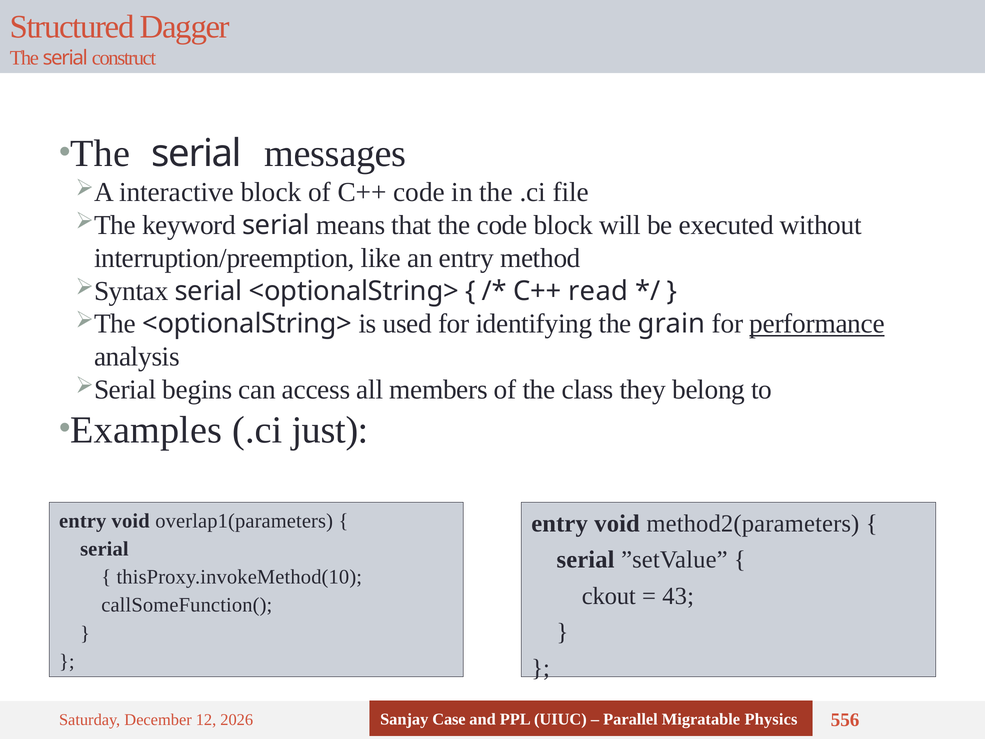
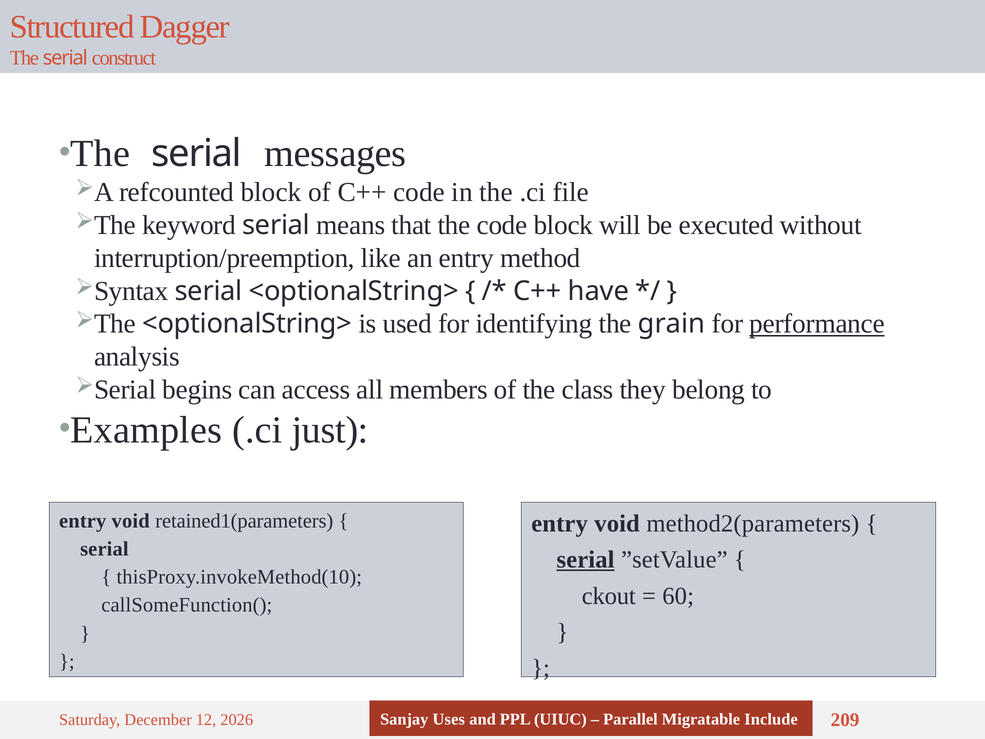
interactive: interactive -> refcounted
read: read -> have
overlap1(parameters: overlap1(parameters -> retained1(parameters
serial at (586, 560) underline: none -> present
43: 43 -> 60
Case: Case -> Uses
Physics: Physics -> Include
556: 556 -> 209
